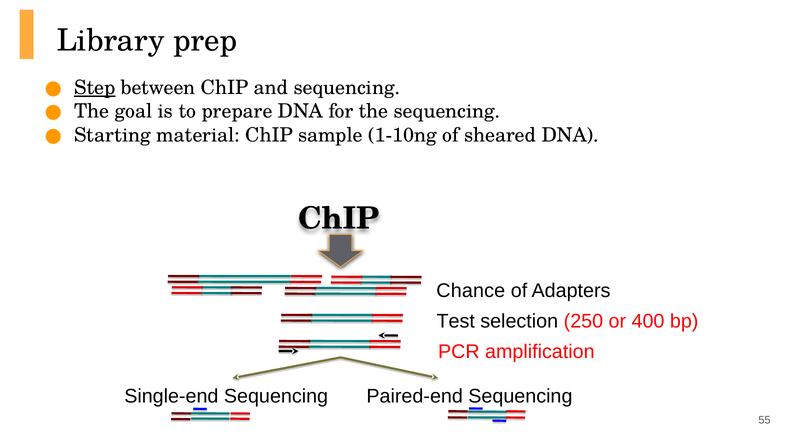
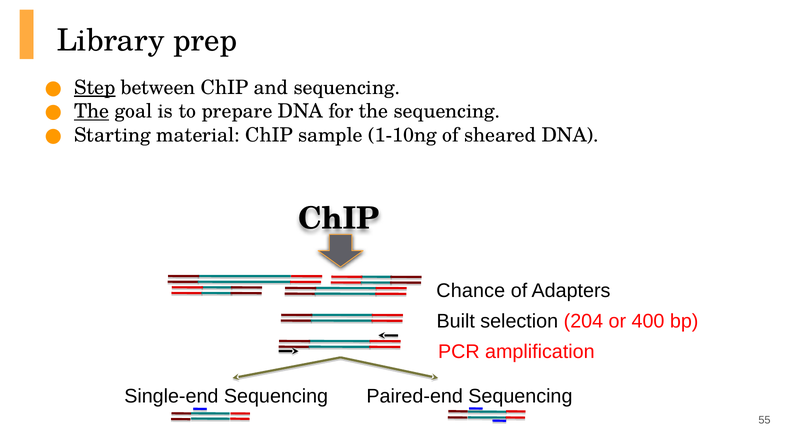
The at (92, 111) underline: none -> present
Test: Test -> Built
250: 250 -> 204
